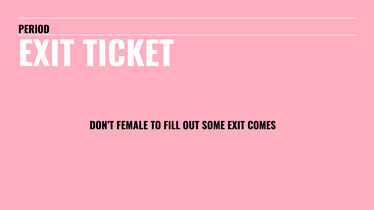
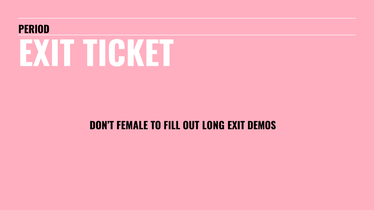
SOME: SOME -> LONG
COMES: COMES -> DEMOS
